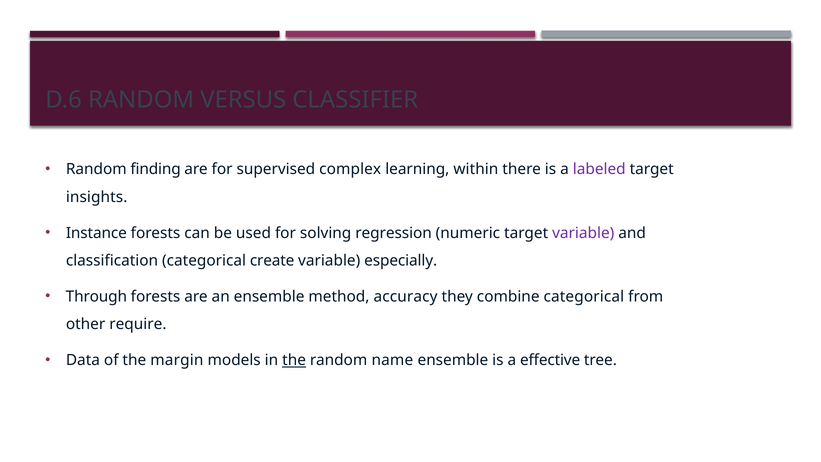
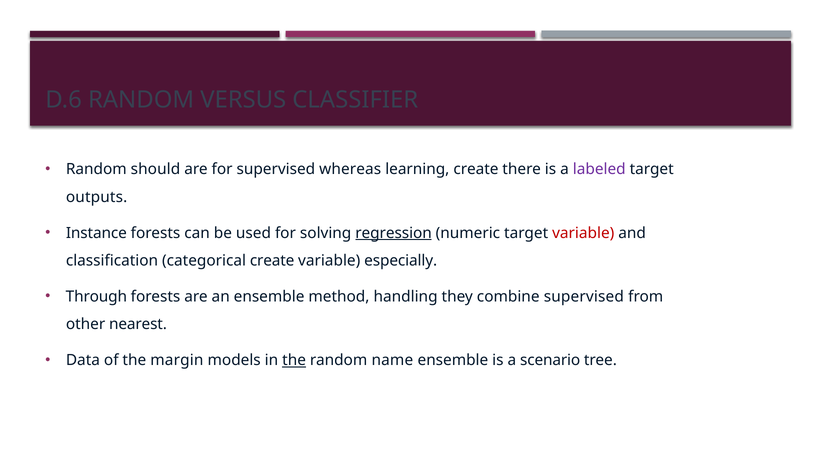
finding: finding -> should
complex: complex -> whereas
learning within: within -> create
insights: insights -> outputs
regression underline: none -> present
variable at (583, 233) colour: purple -> red
accuracy: accuracy -> handling
combine categorical: categorical -> supervised
require: require -> nearest
effective: effective -> scenario
